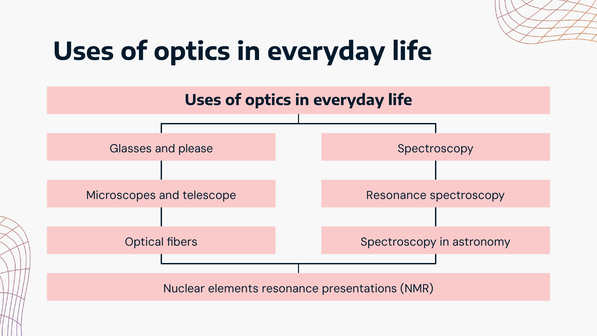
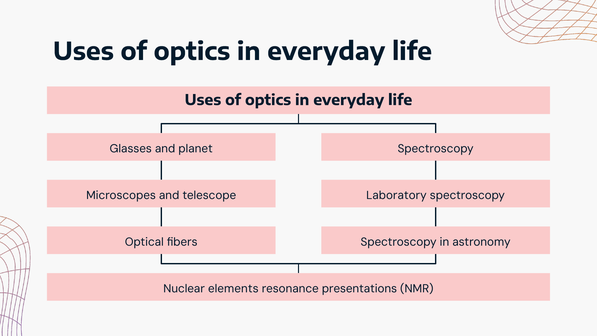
please: please -> planet
Resonance at (396, 195): Resonance -> Laboratory
